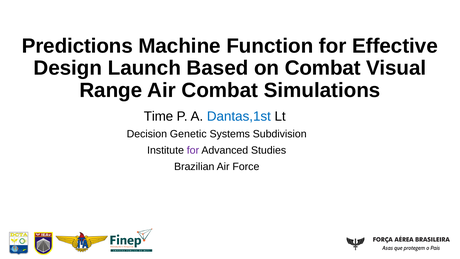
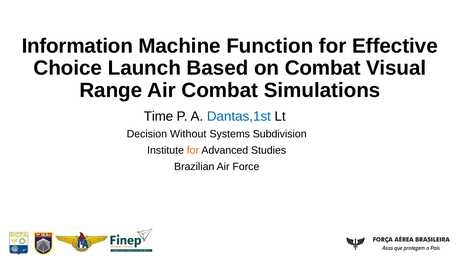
Predictions: Predictions -> Information
Design: Design -> Choice
Genetic: Genetic -> Without
for at (193, 150) colour: purple -> orange
